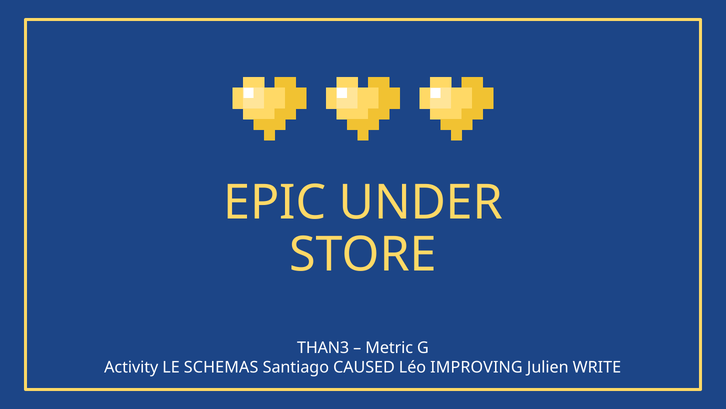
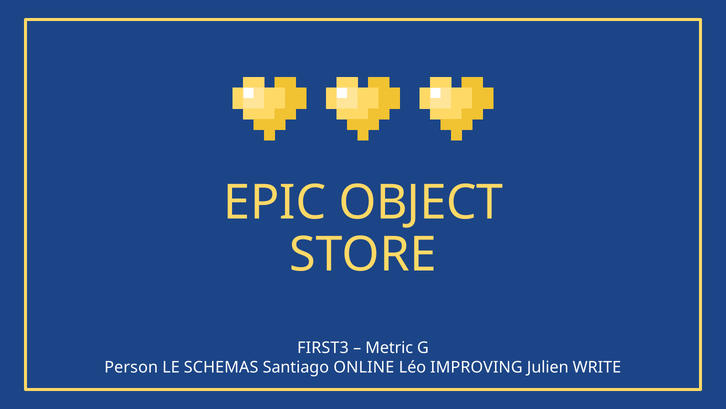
UNDER: UNDER -> OBJECT
THAN3: THAN3 -> FIRST3
Activity: Activity -> Person
CAUSED: CAUSED -> ONLINE
